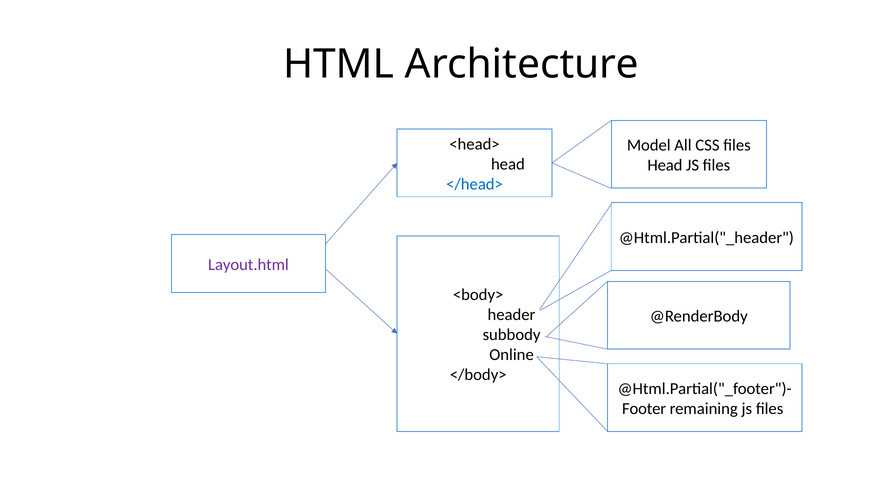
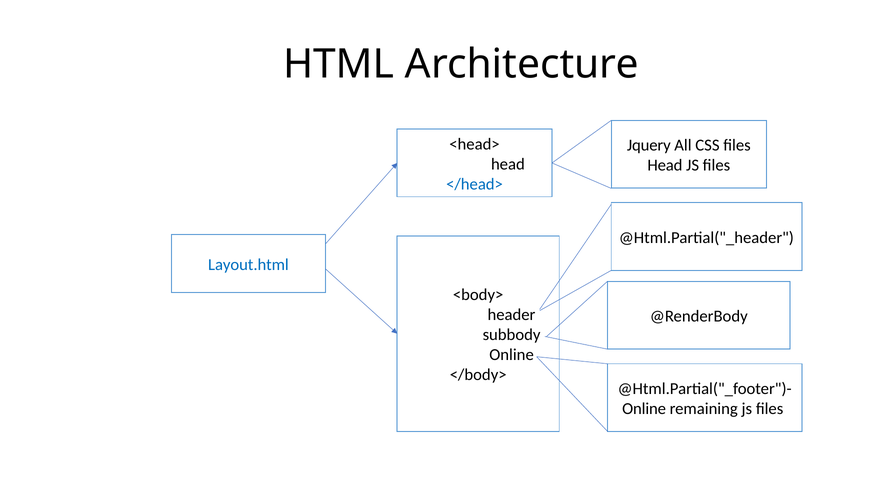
Model: Model -> Jquery
Layout.html colour: purple -> blue
Footer at (644, 408): Footer -> Online
